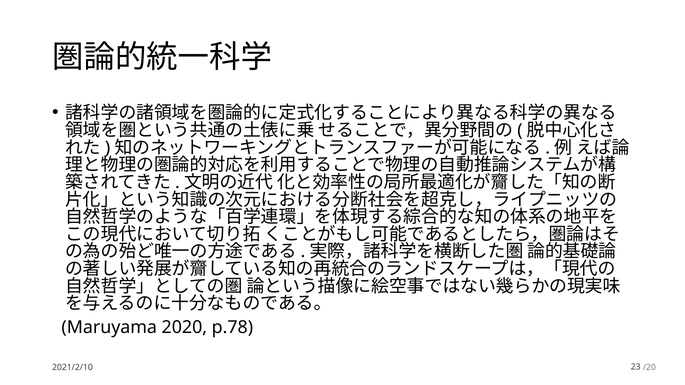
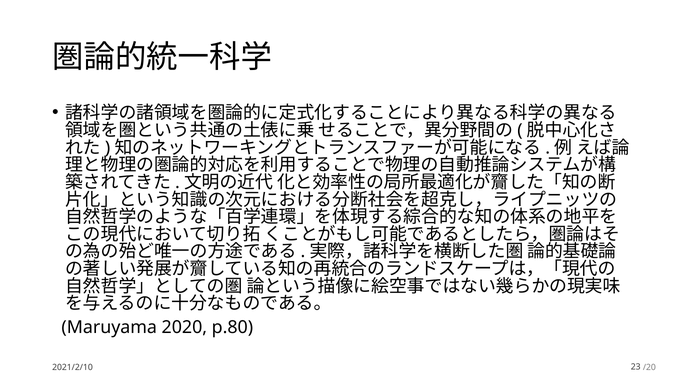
p.78: p.78 -> p.80
